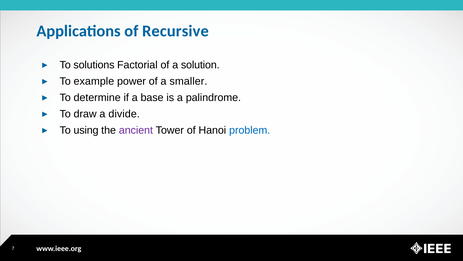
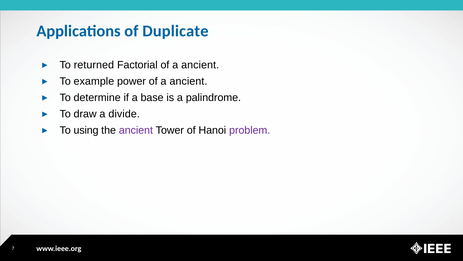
Recursive: Recursive -> Duplicate
solutions: solutions -> returned
Factorial of a solution: solution -> ancient
power of a smaller: smaller -> ancient
problem colour: blue -> purple
